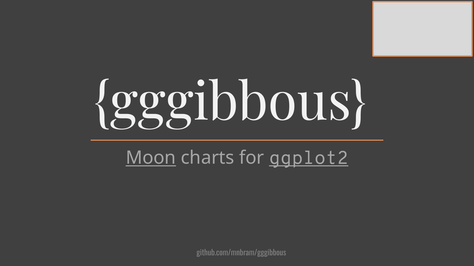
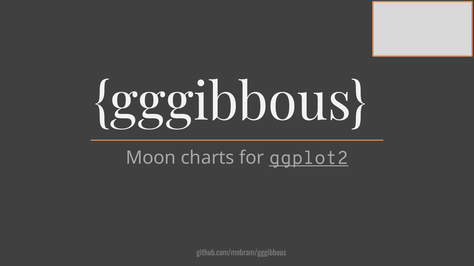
Moon underline: present -> none
